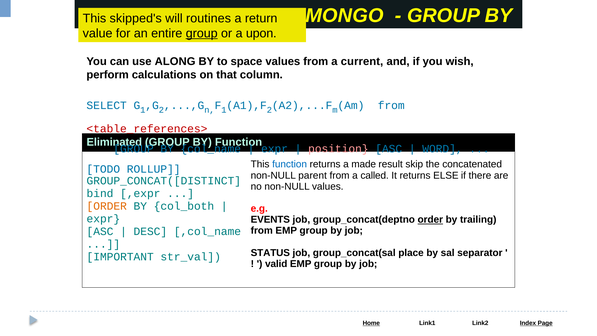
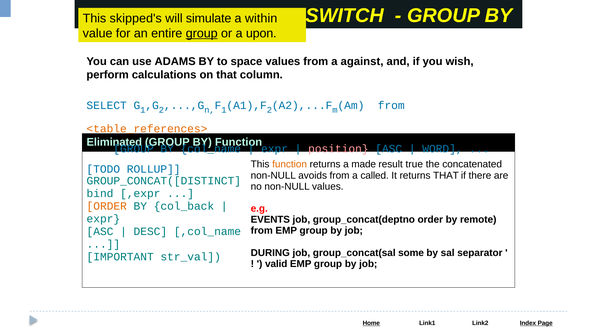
MONGO: MONGO -> SWITCH
routines: routines -> simulate
return: return -> within
ALONG: ALONG -> ADAMS
current: current -> against
<table_references> colour: red -> orange
function at (290, 164) colour: blue -> orange
skip: skip -> true
parent: parent -> avoids
returns ELSE: ELSE -> THAT
col_both: col_both -> col_back
order at (430, 220) underline: present -> none
trailing: trailing -> remote
STATUS: STATUS -> DURING
place: place -> some
